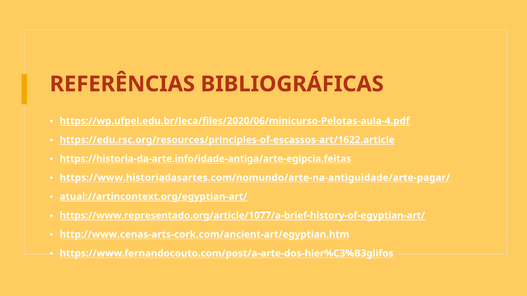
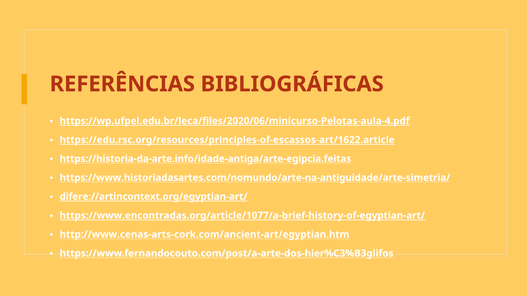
https://www.historiadasartes.com/nomundo/arte-na-antiguidade/arte-pagar/: https://www.historiadasartes.com/nomundo/arte-na-antiguidade/arte-pagar/ -> https://www.historiadasartes.com/nomundo/arte-na-antiguidade/arte-simetria/
atual://artincontext.org/egyptian-art/: atual://artincontext.org/egyptian-art/ -> difere://artincontext.org/egyptian-art/
https://www.representado.org/article/1077/a-brief-history-of-egyptian-art/: https://www.representado.org/article/1077/a-brief-history-of-egyptian-art/ -> https://www.encontradas.org/article/1077/a-brief-history-of-egyptian-art/
